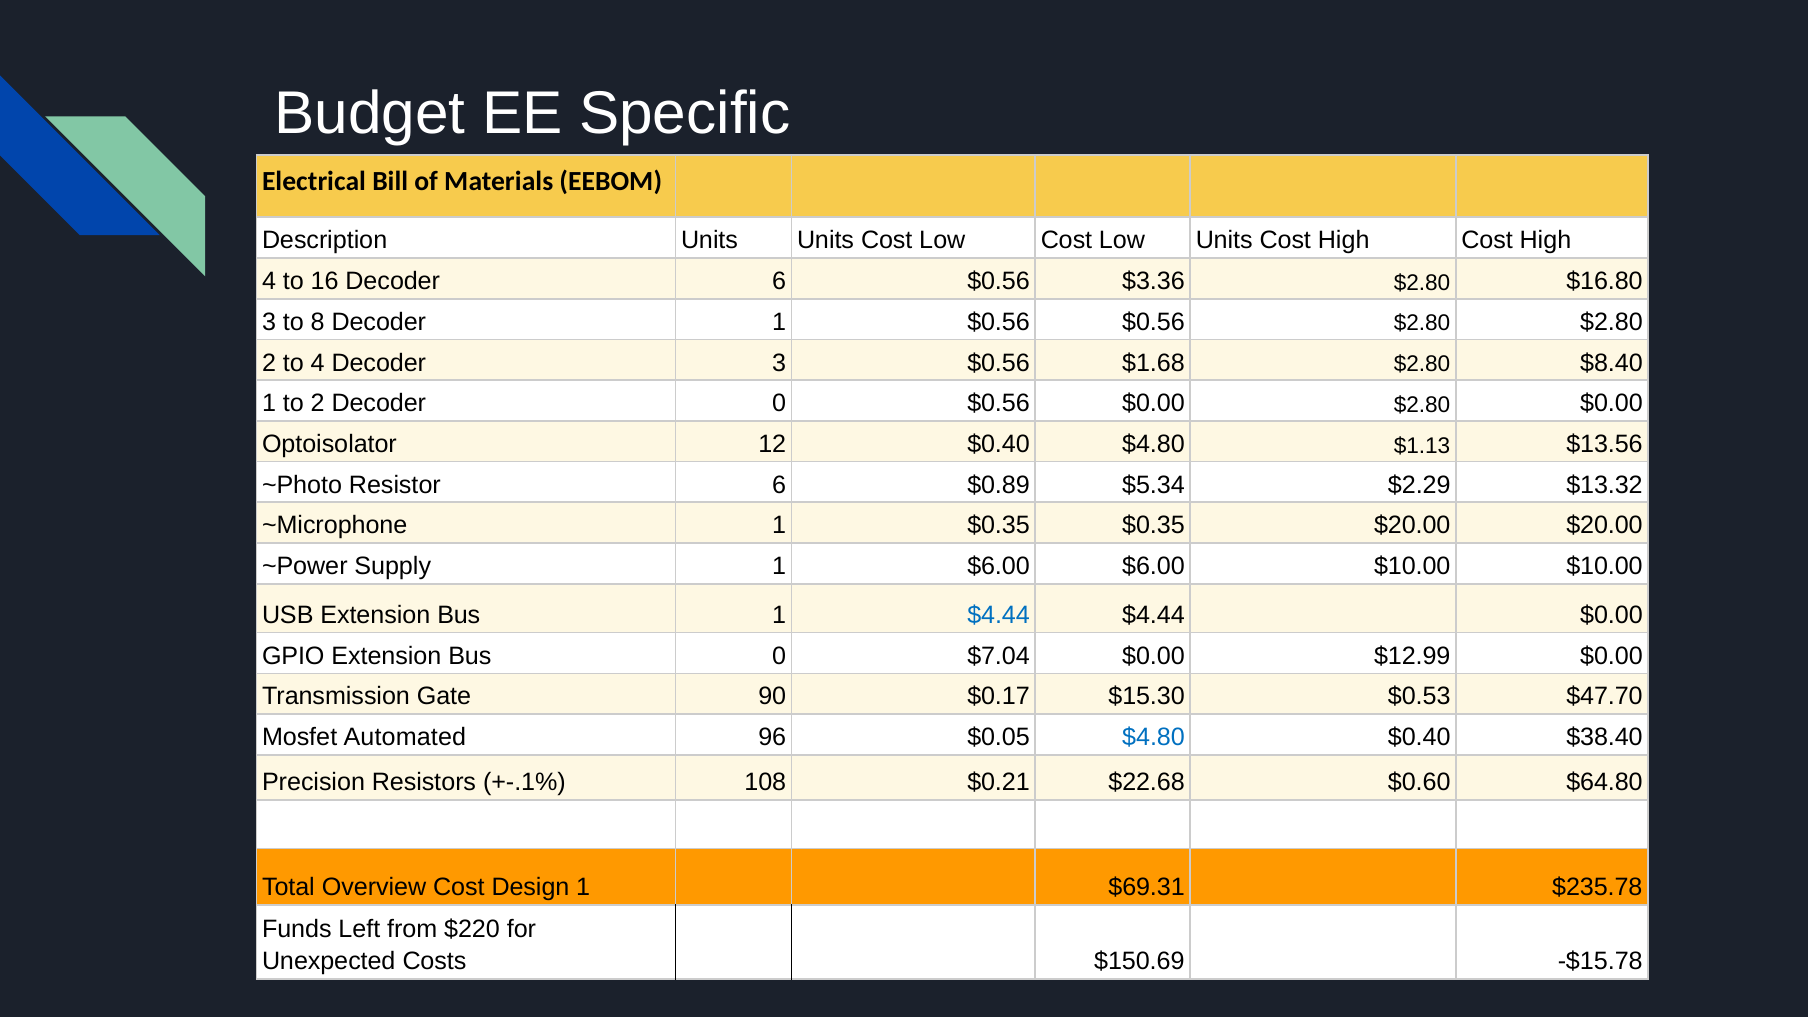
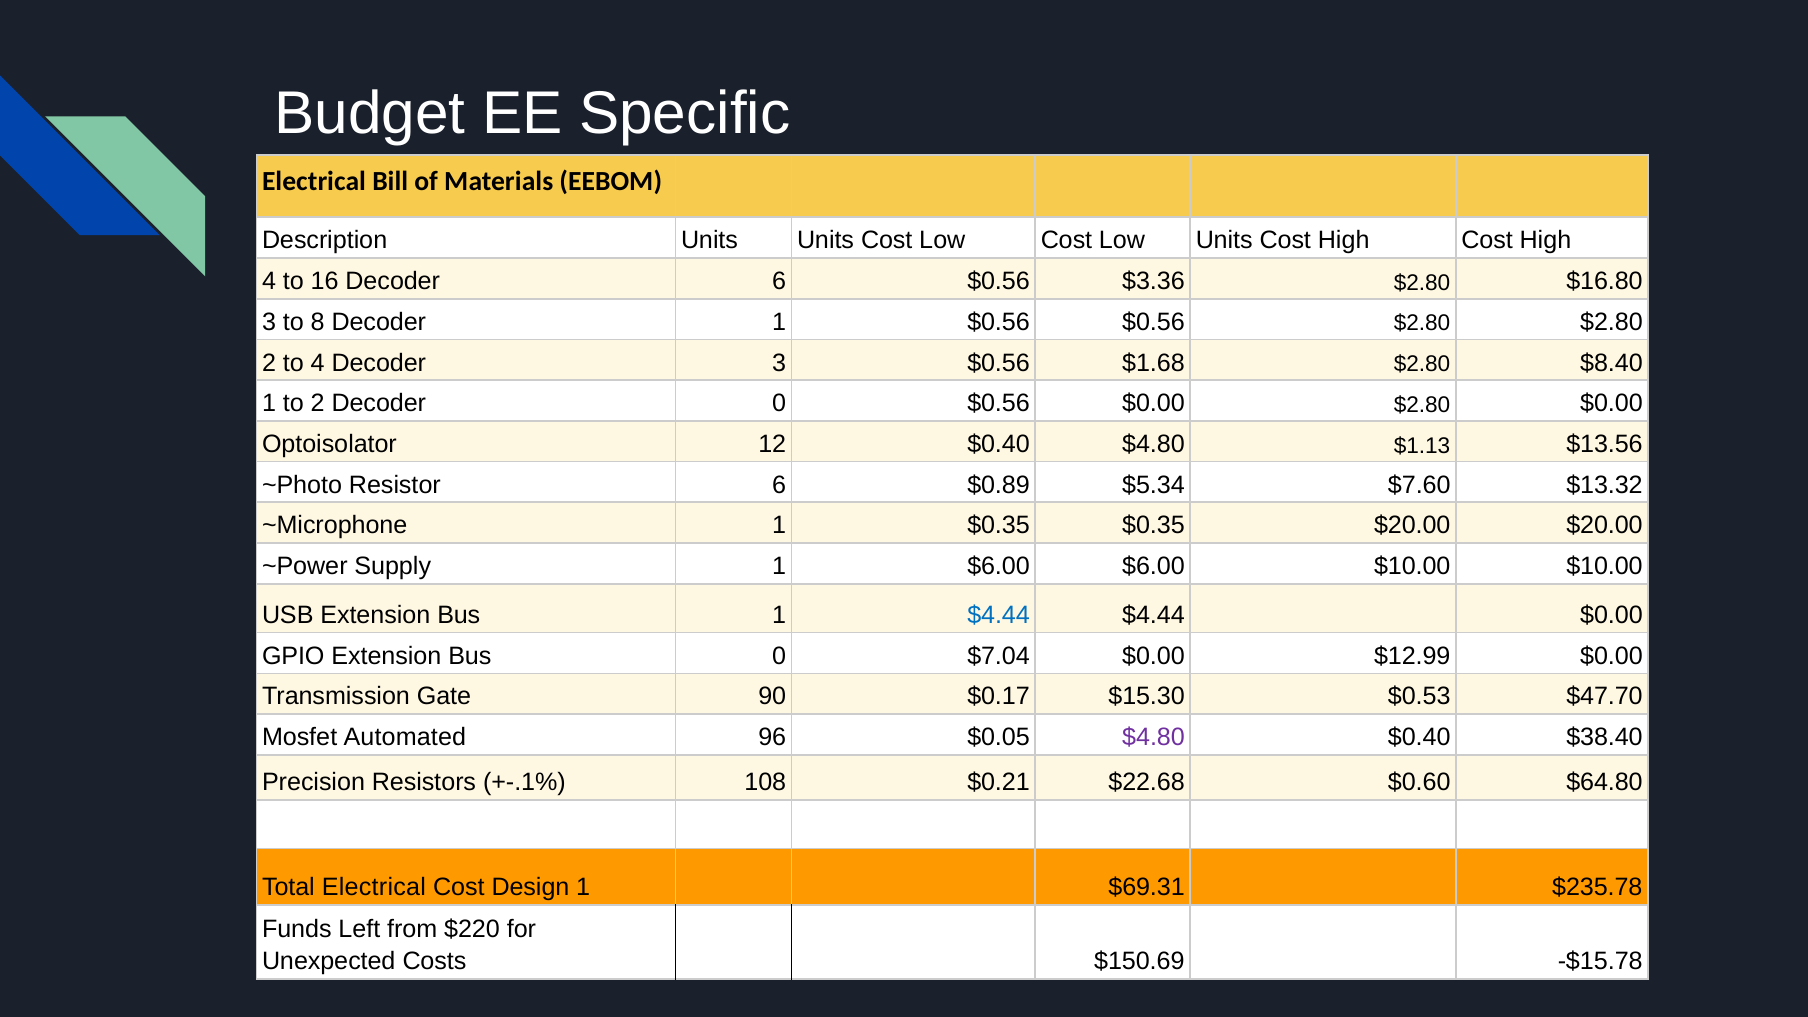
$2.29: $2.29 -> $7.60
$4.80 at (1154, 737) colour: blue -> purple
Total Overview: Overview -> Electrical
